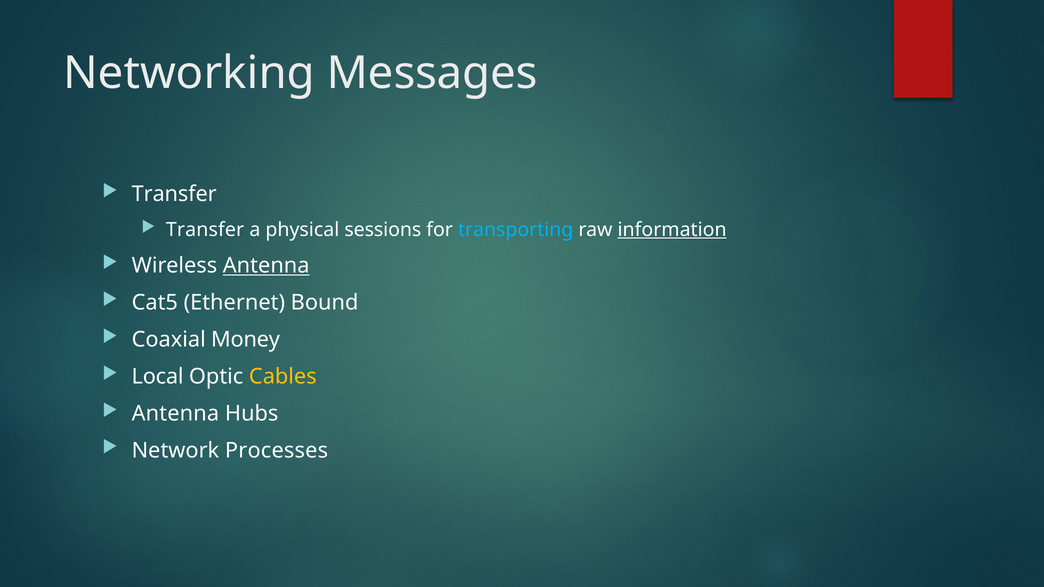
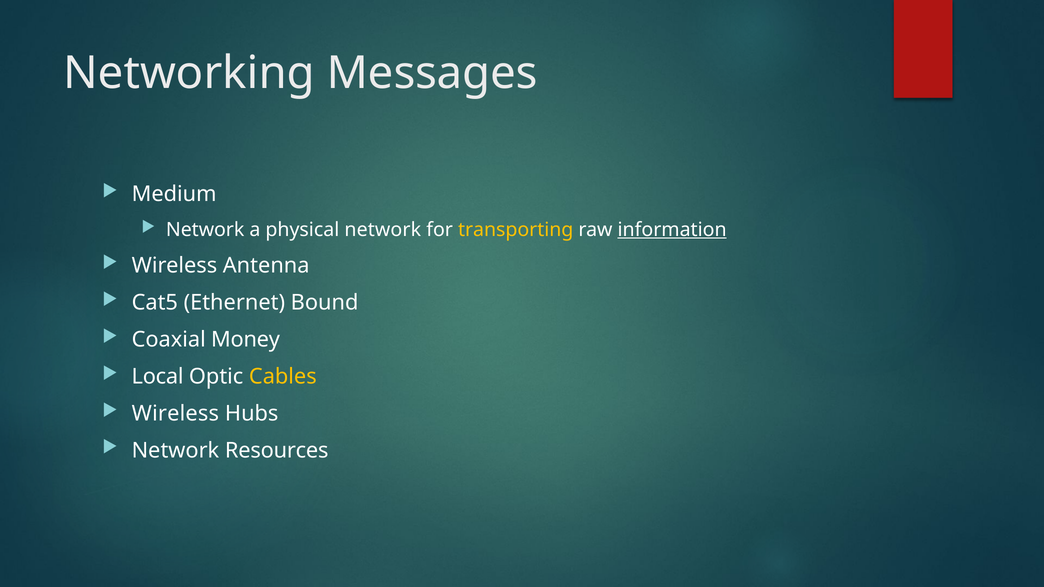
Transfer at (174, 194): Transfer -> Medium
Transfer at (205, 230): Transfer -> Network
physical sessions: sessions -> network
transporting colour: light blue -> yellow
Antenna at (266, 266) underline: present -> none
Antenna at (175, 414): Antenna -> Wireless
Processes: Processes -> Resources
